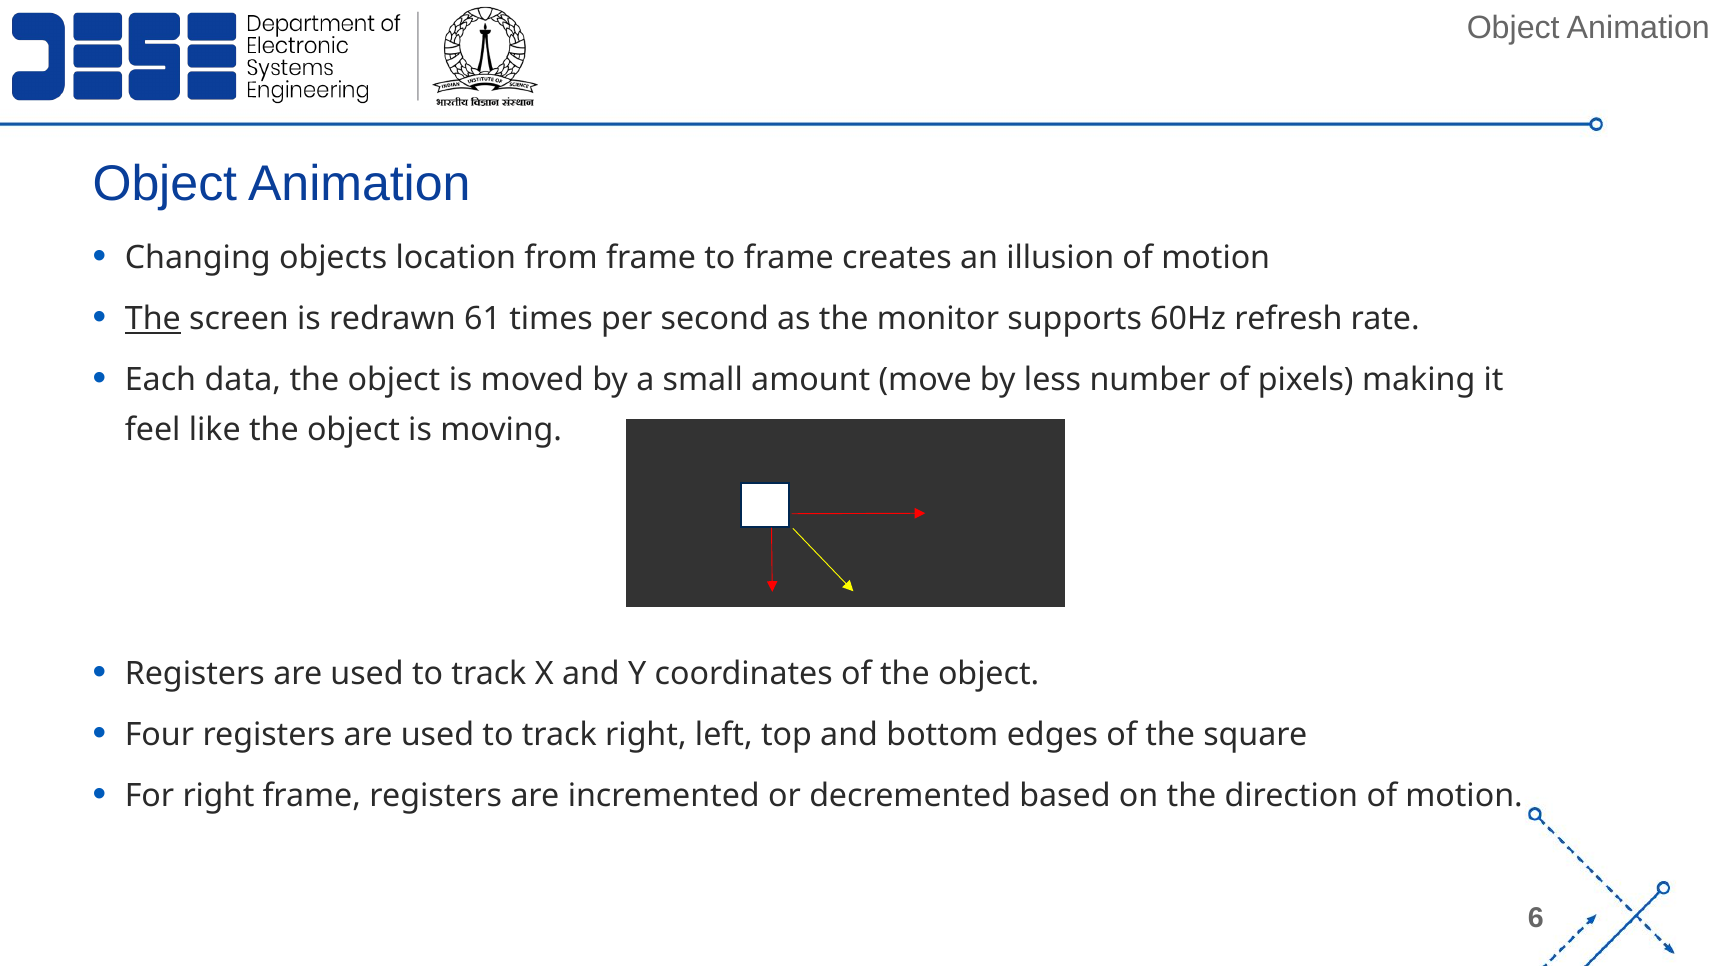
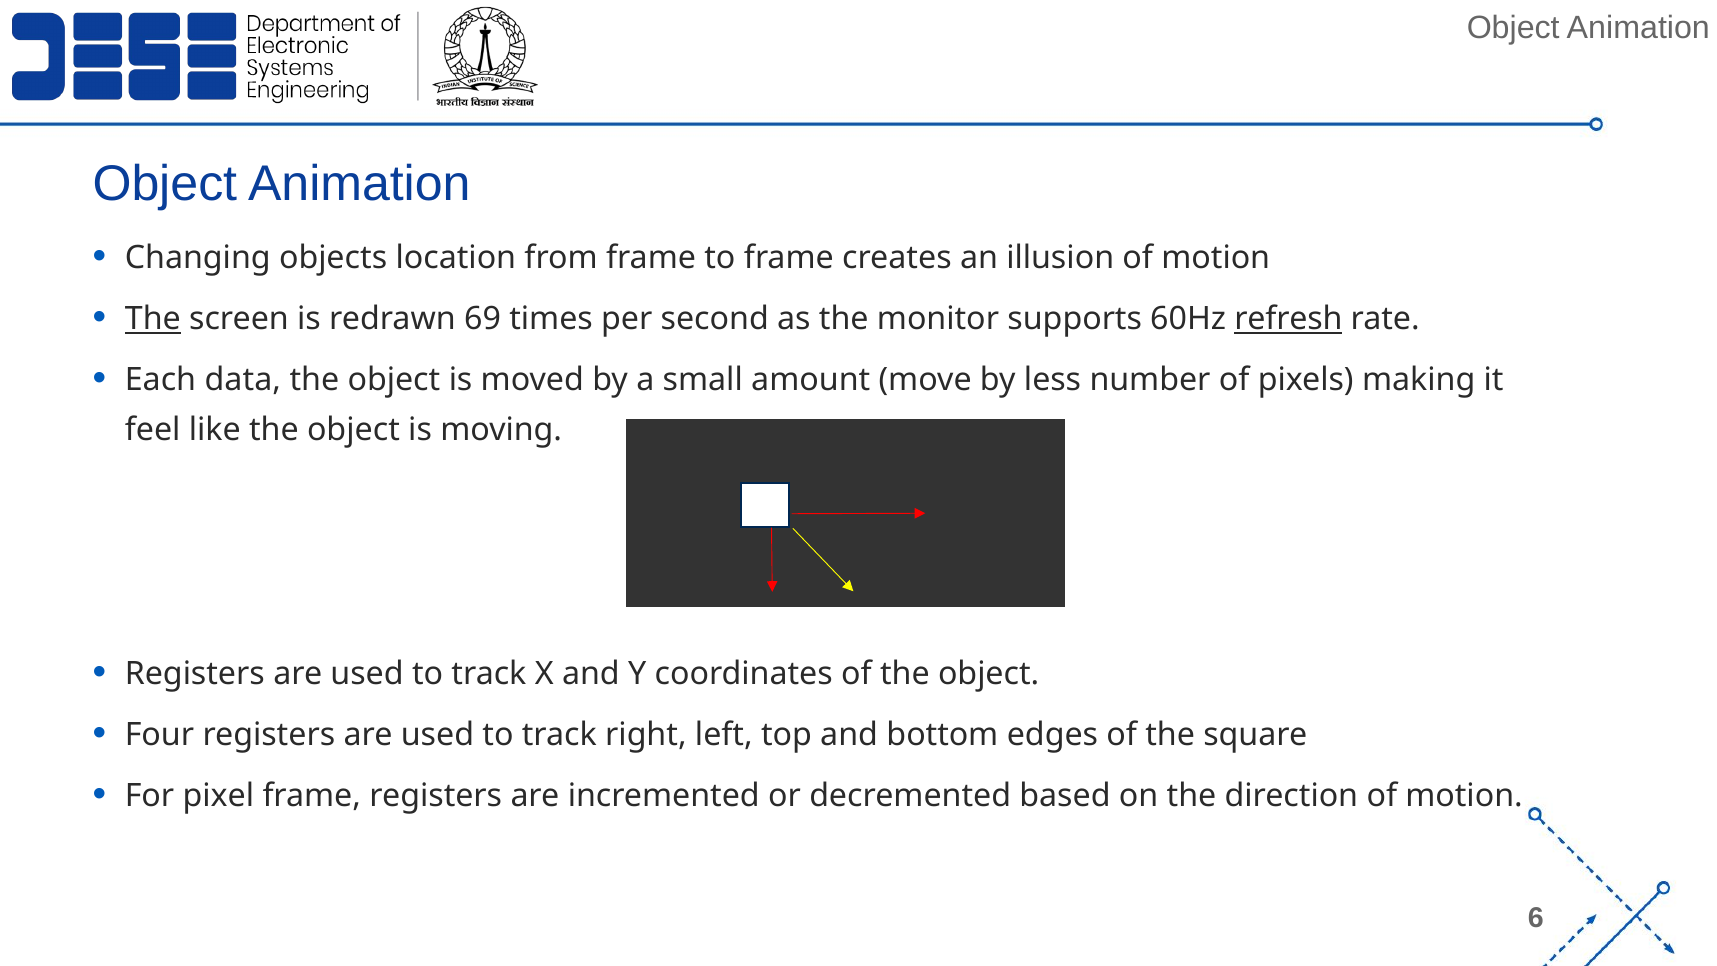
61: 61 -> 69
refresh underline: none -> present
For right: right -> pixel
